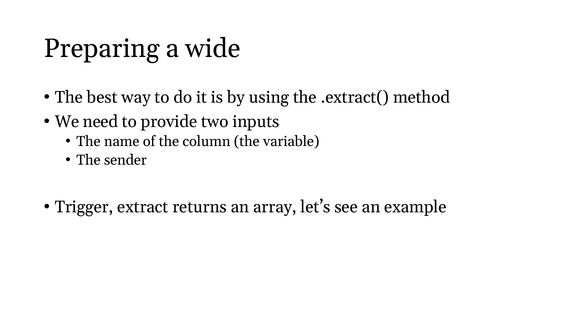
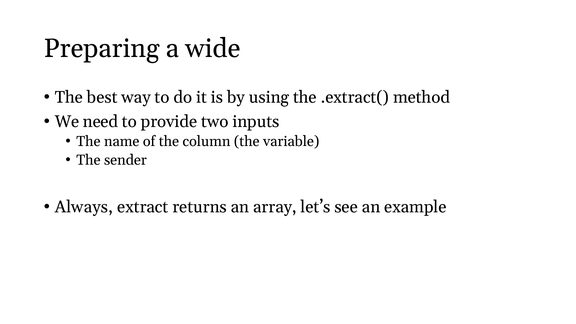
Trigger: Trigger -> Always
